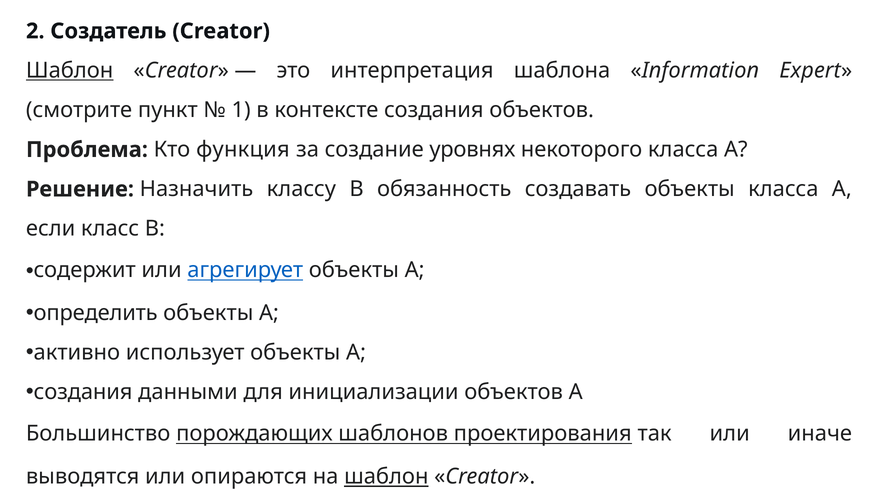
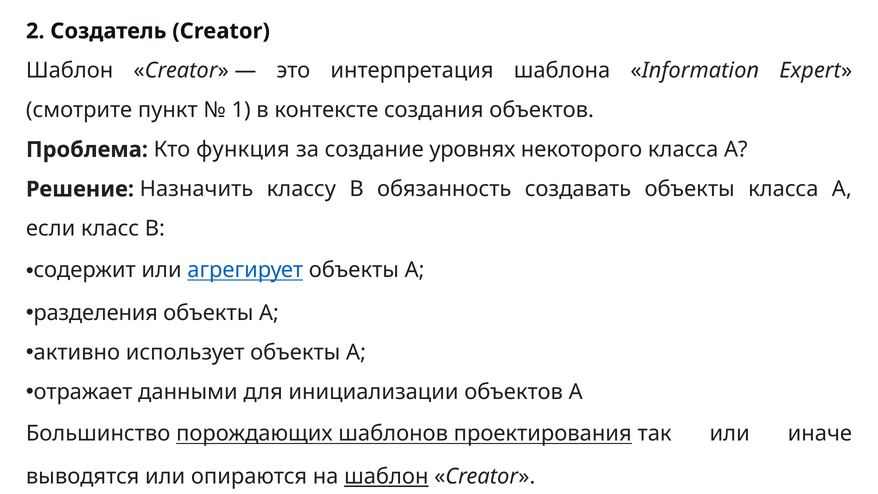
Шаблон at (70, 71) underline: present -> none
определить: определить -> разделения
создания at (83, 392): создания -> отражает
